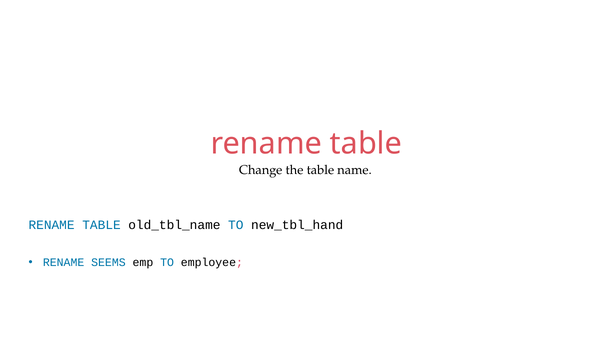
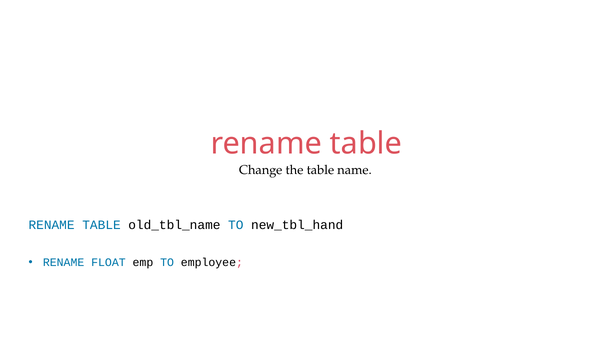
SEEMS: SEEMS -> FLOAT
